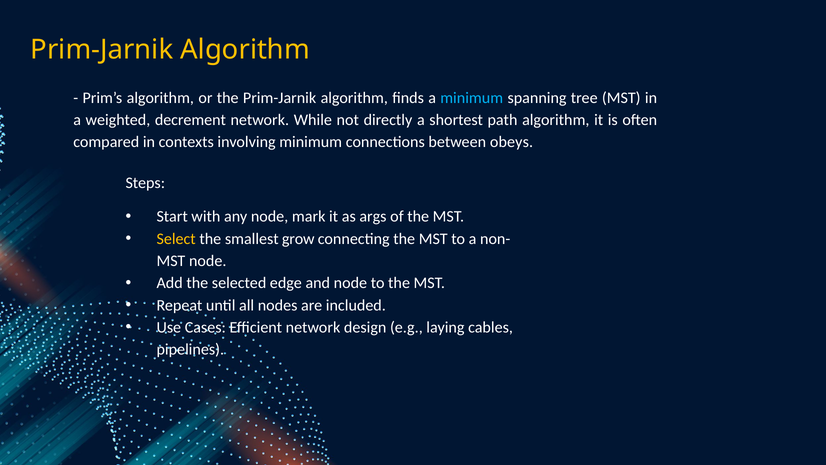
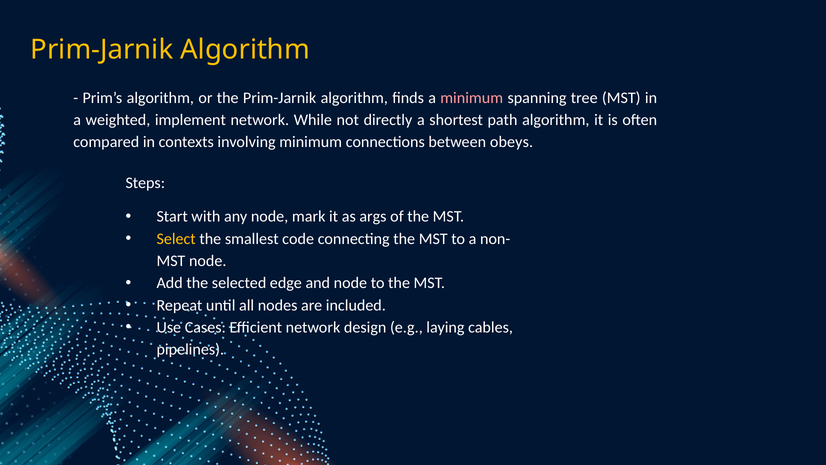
minimum at (472, 98) colour: light blue -> pink
decrement: decrement -> implement
grow: grow -> code
